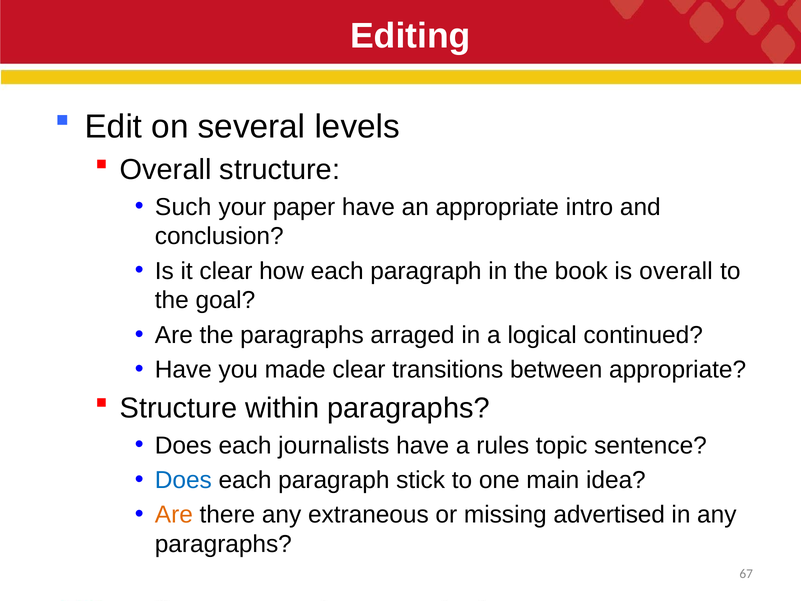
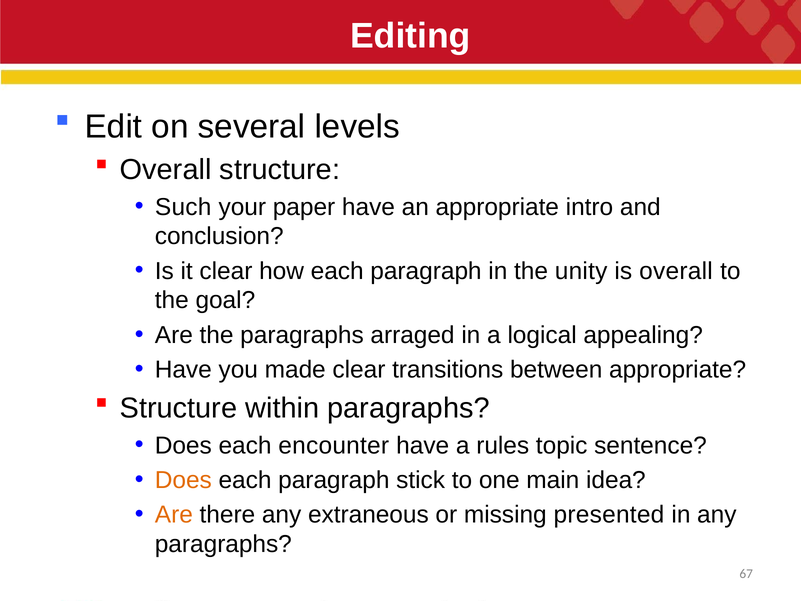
book: book -> unity
continued: continued -> appealing
journalists: journalists -> encounter
Does at (183, 480) colour: blue -> orange
advertised: advertised -> presented
